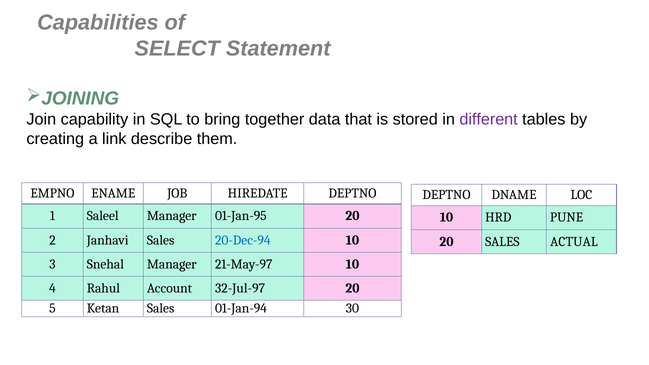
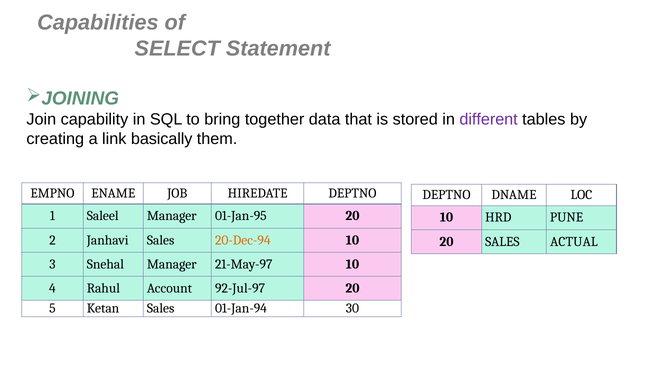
describe: describe -> basically
20-Dec-94 colour: blue -> orange
32-Jul-97: 32-Jul-97 -> 92-Jul-97
